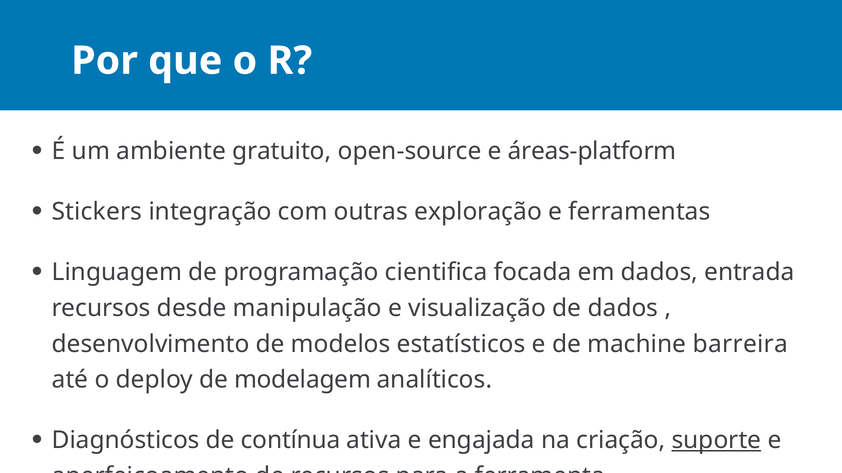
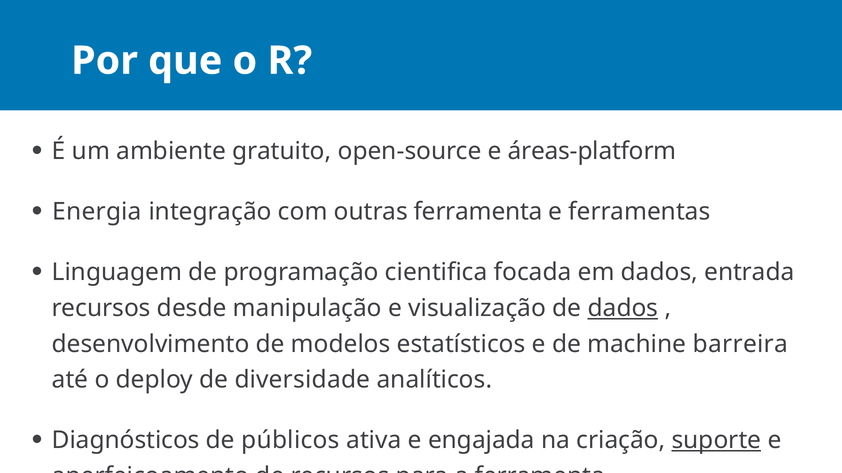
Stickers: Stickers -> Energia
outras exploração: exploração -> ferramenta
dados at (623, 308) underline: none -> present
modelagem: modelagem -> diversidade
contínua: contínua -> públicos
